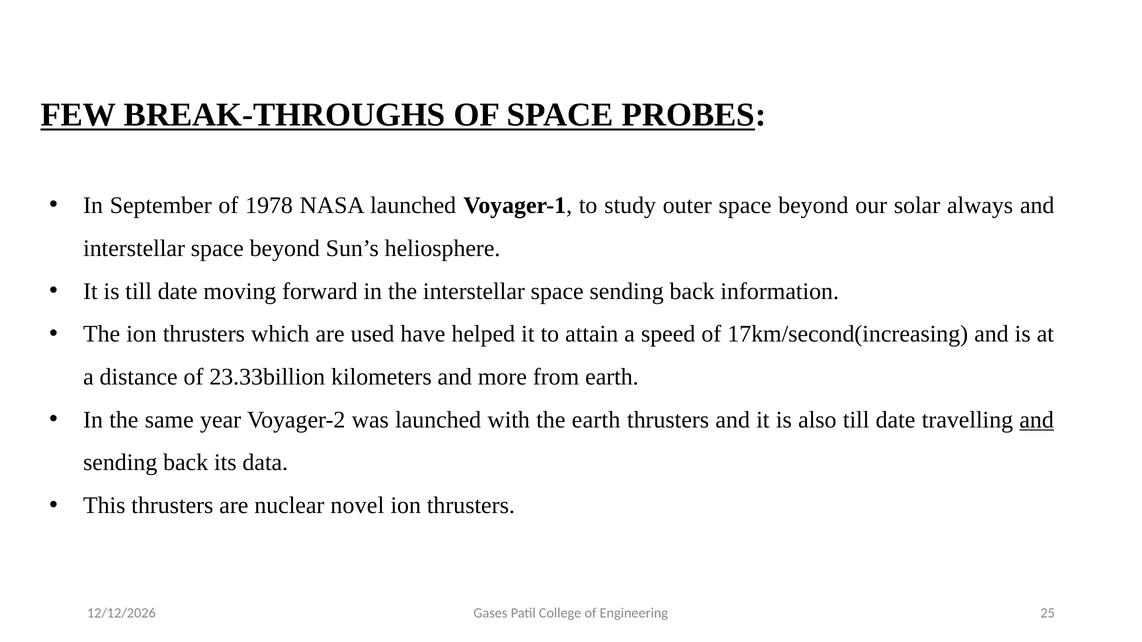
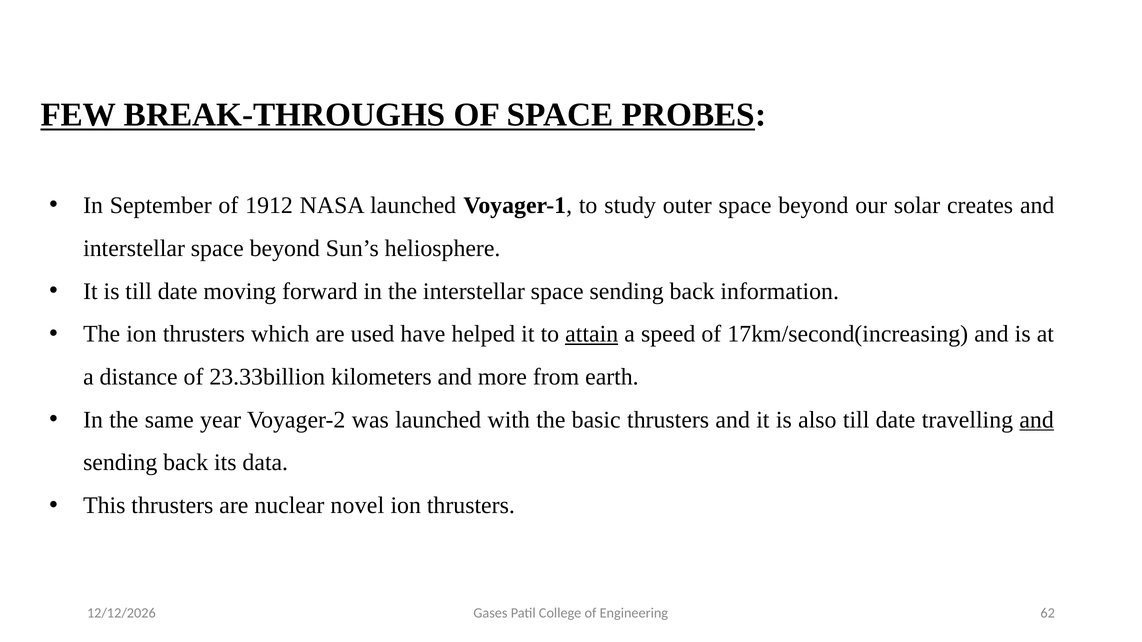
1978: 1978 -> 1912
always: always -> creates
attain underline: none -> present
the earth: earth -> basic
25: 25 -> 62
